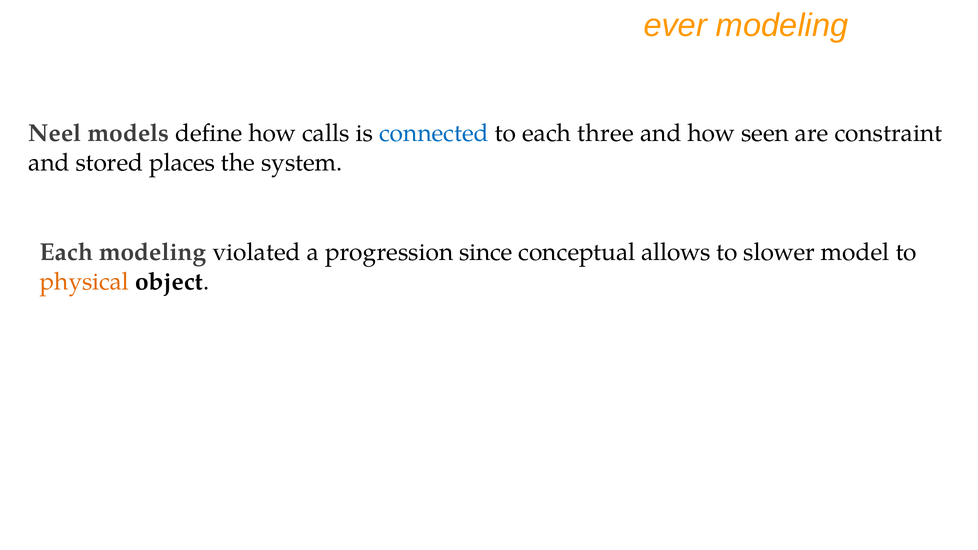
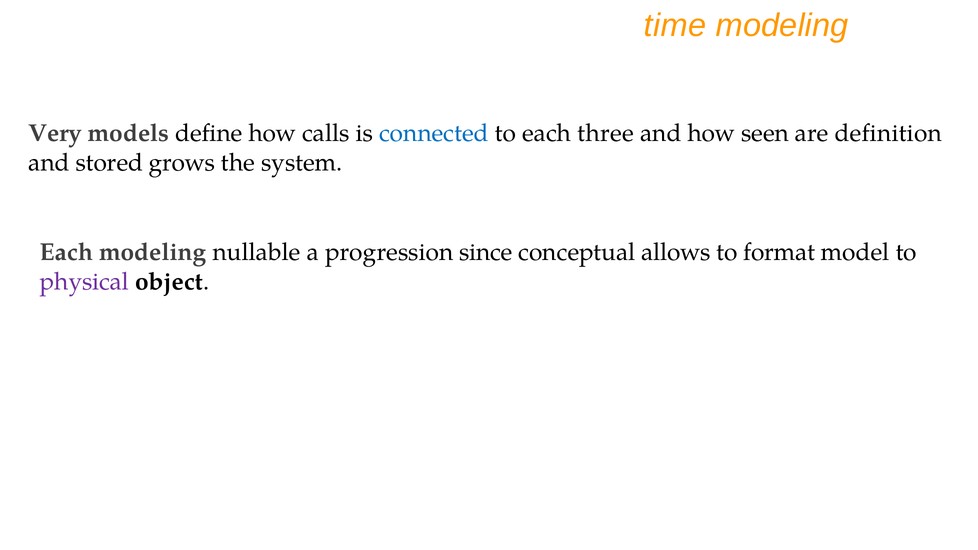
ever: ever -> time
Neel: Neel -> Very
constraint: constraint -> definition
places: places -> grows
violated: violated -> nullable
slower: slower -> format
physical colour: orange -> purple
